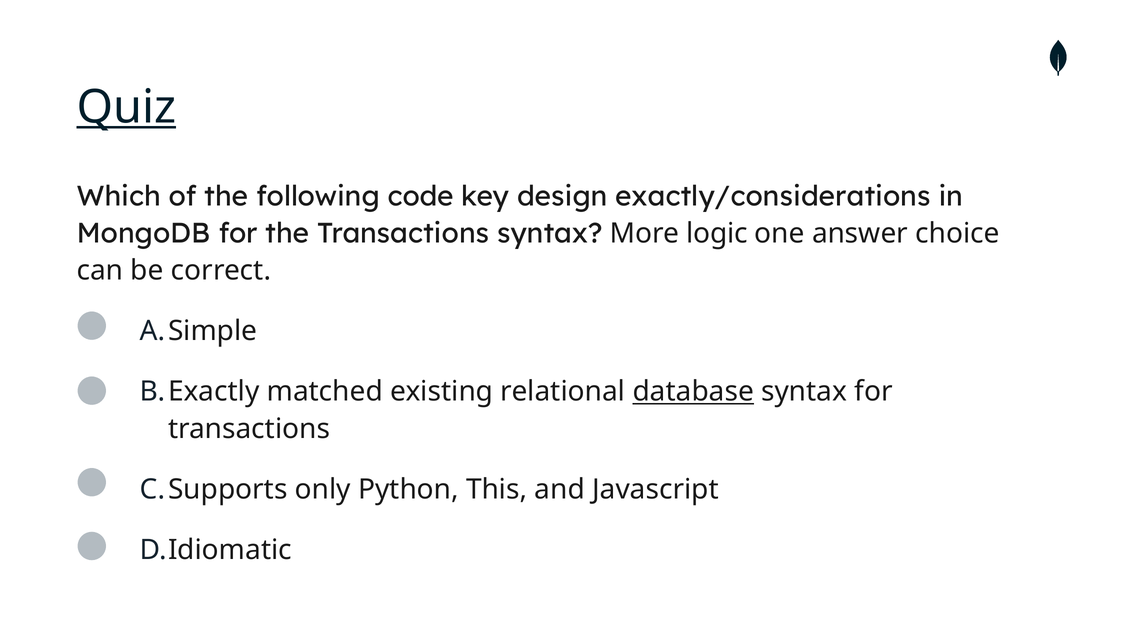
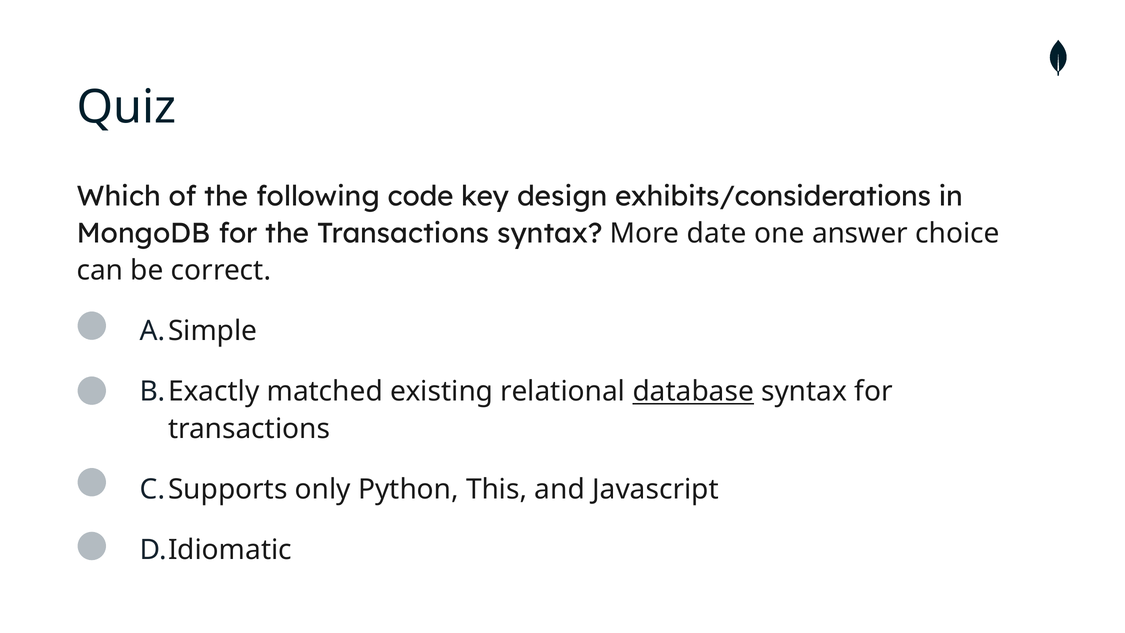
Quiz underline: present -> none
exactly/considerations: exactly/considerations -> exhibits/considerations
logic: logic -> date
